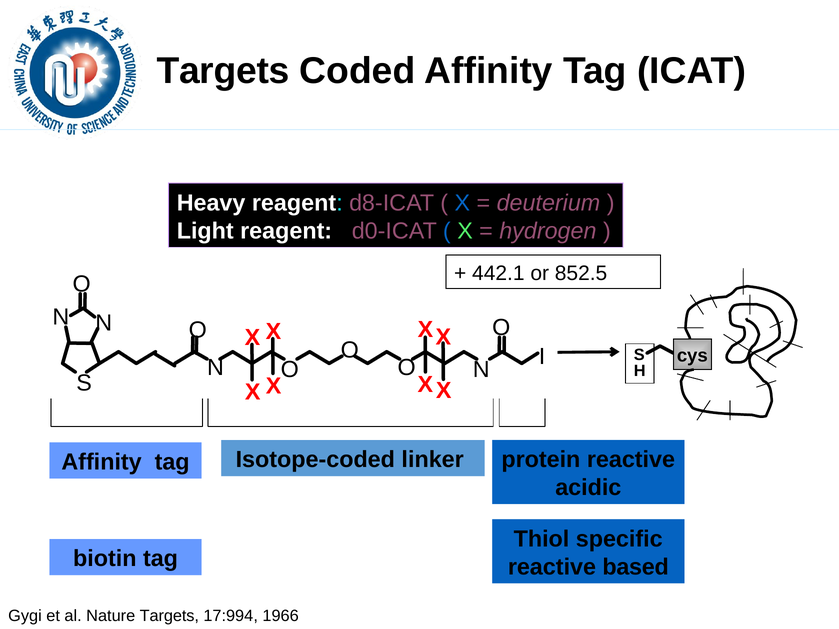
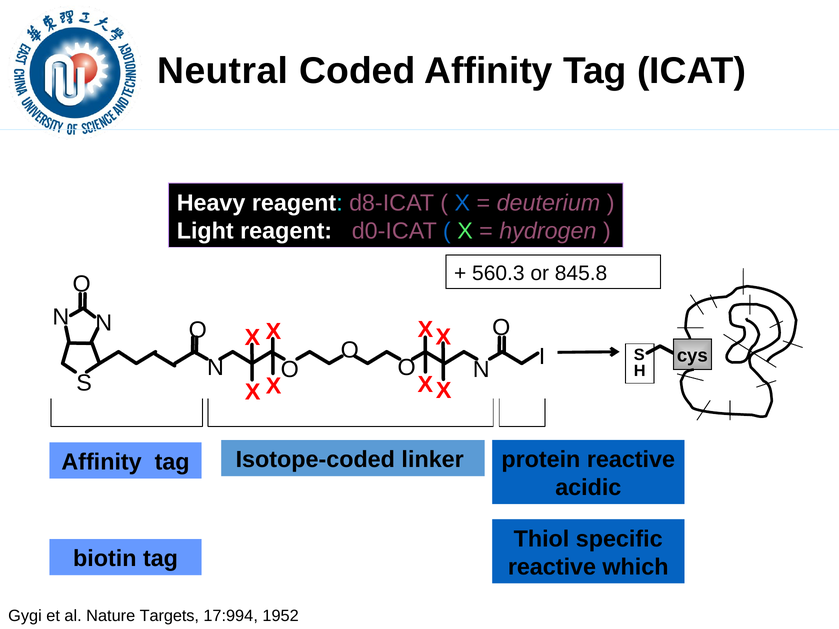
Targets at (223, 71): Targets -> Neutral
442.1: 442.1 -> 560.3
852.5: 852.5 -> 845.8
based: based -> which
1966: 1966 -> 1952
